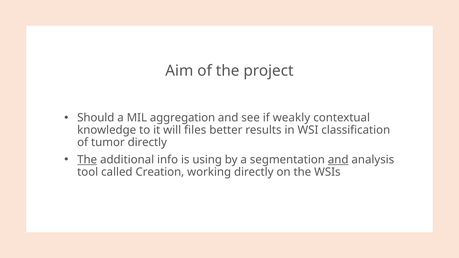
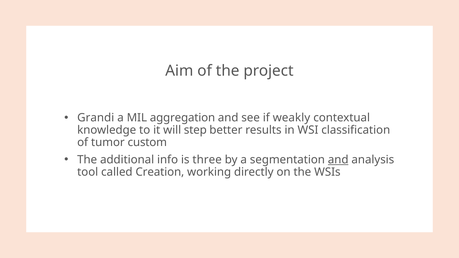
Should: Should -> Grandi
files: files -> step
tumor directly: directly -> custom
The at (87, 160) underline: present -> none
using: using -> three
